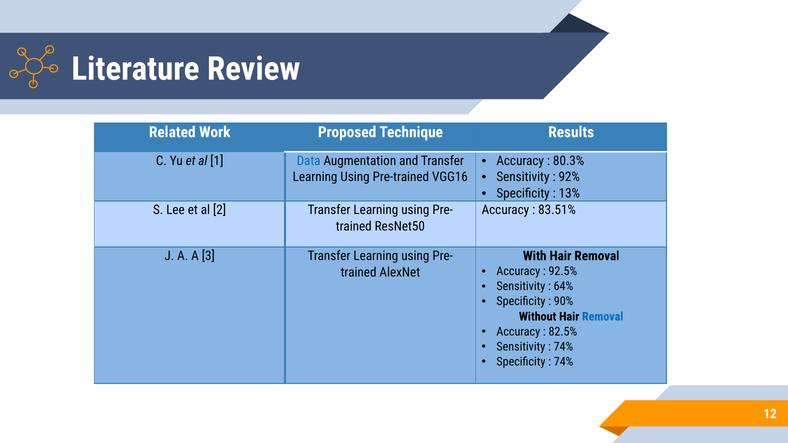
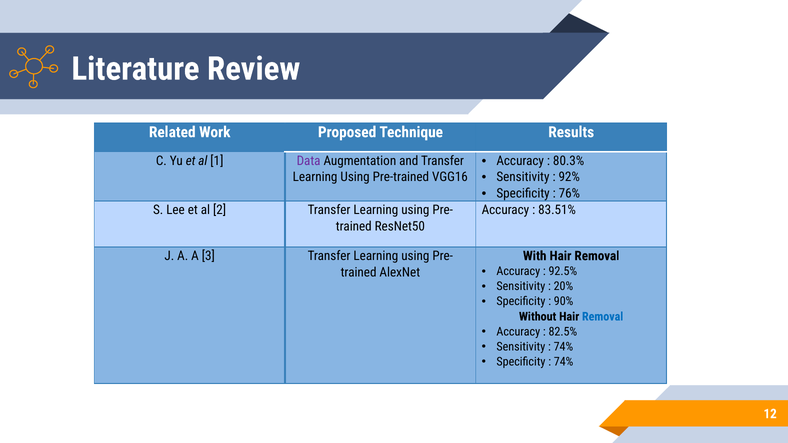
Data colour: blue -> purple
13%: 13% -> 76%
64%: 64% -> 20%
